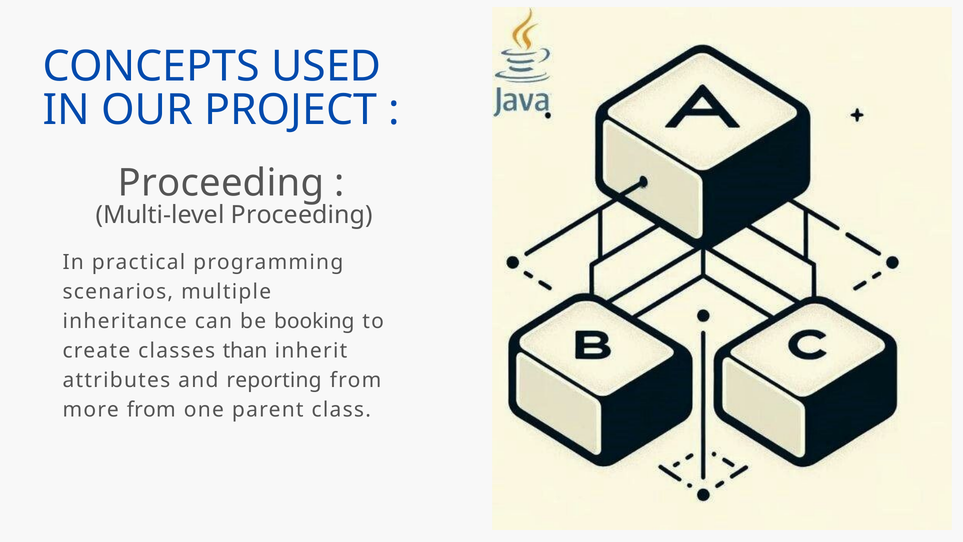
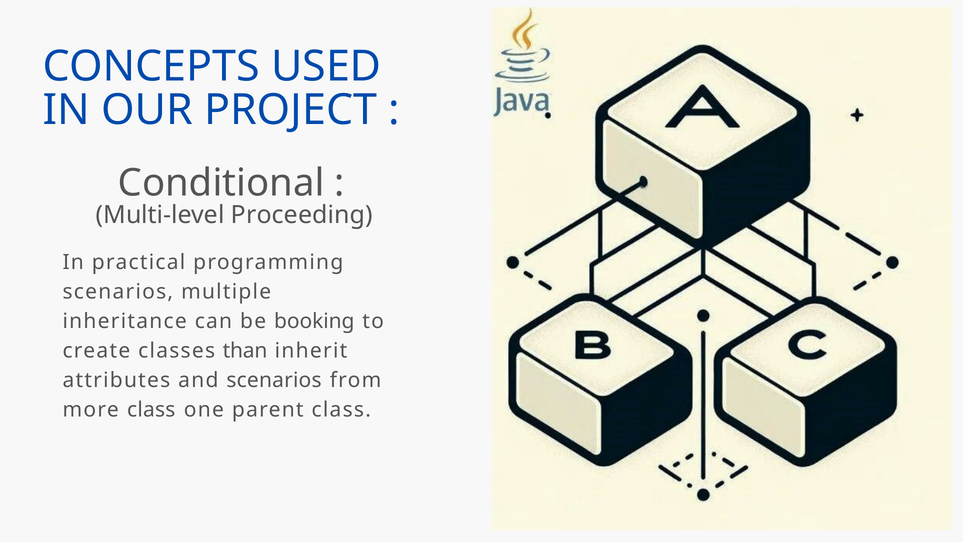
Proceeding at (221, 183): Proceeding -> Conditional
and reporting: reporting -> scenarios
more from: from -> class
